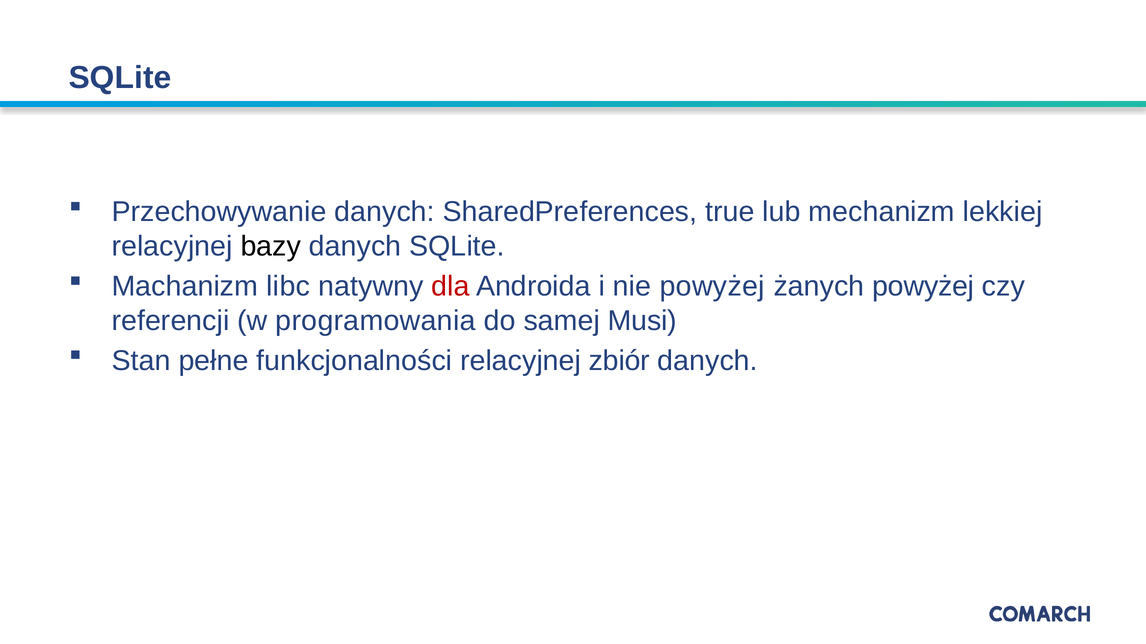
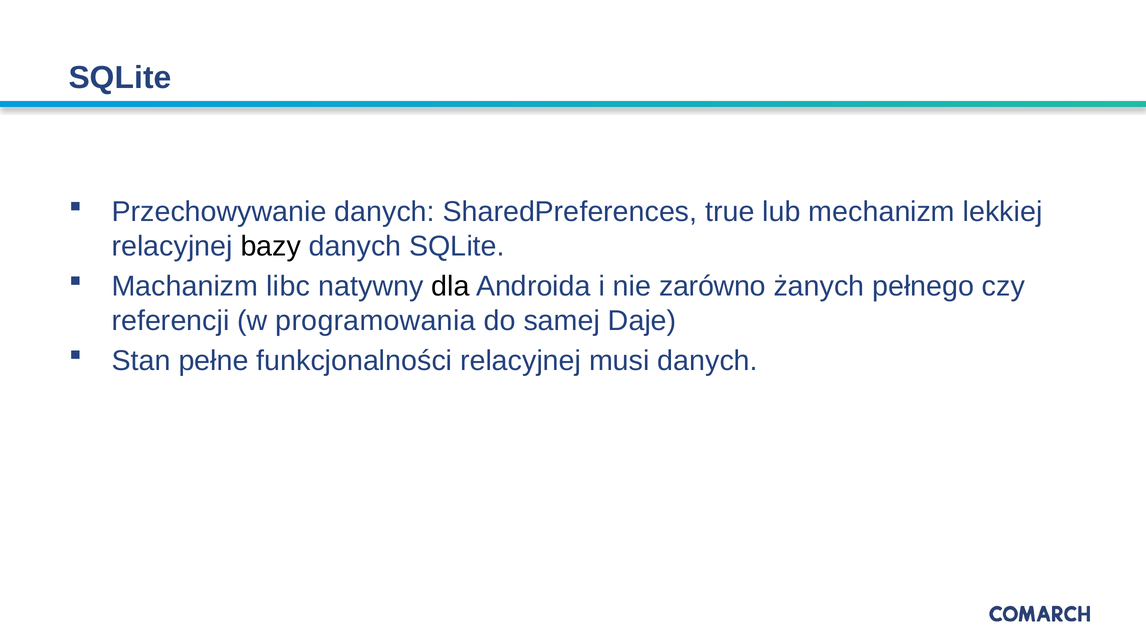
dla colour: red -> black
nie powyżej: powyżej -> zarówno
żanych powyżej: powyżej -> pełnego
Musi: Musi -> Daje
zbiór: zbiór -> musi
